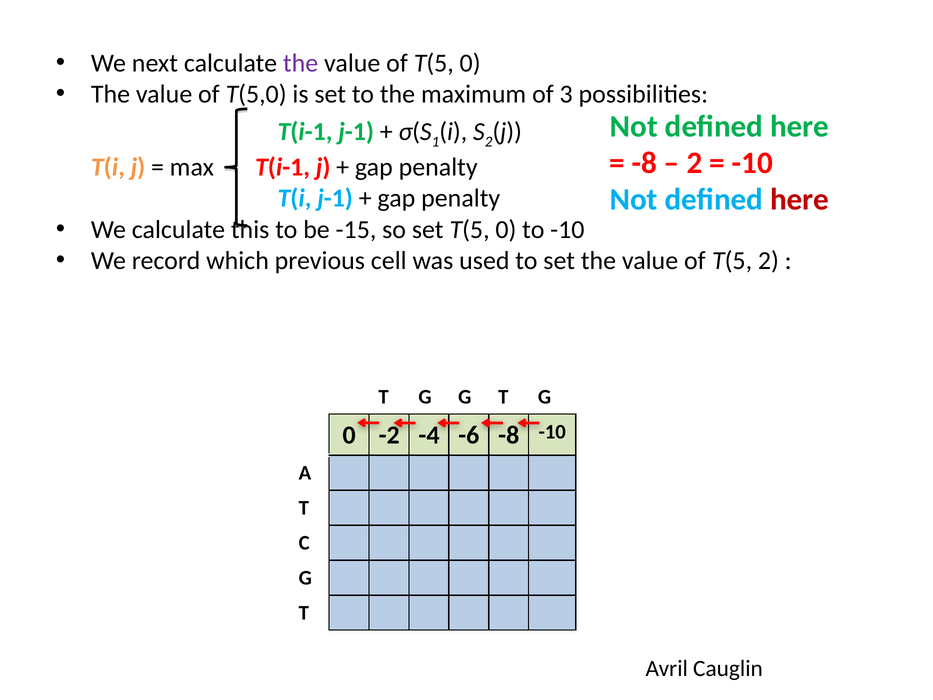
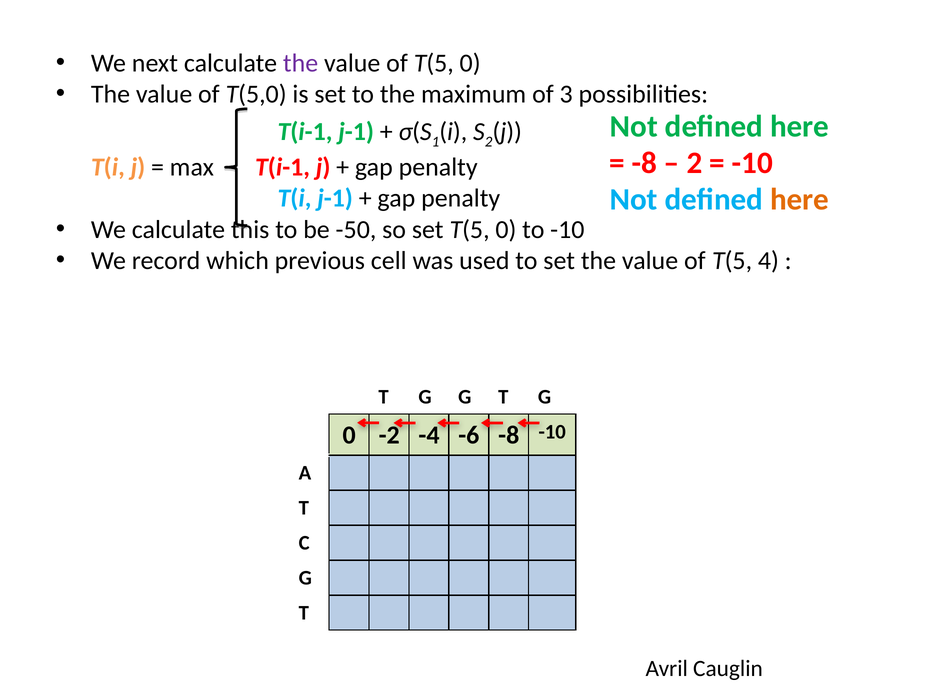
here at (799, 199) colour: red -> orange
-15: -15 -> -50
T(5 2: 2 -> 4
